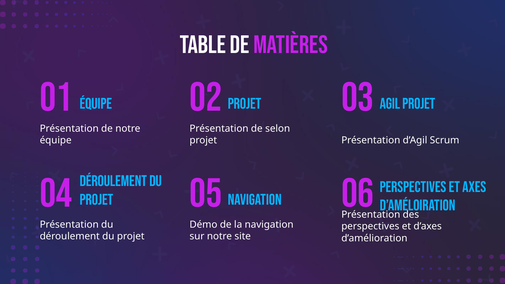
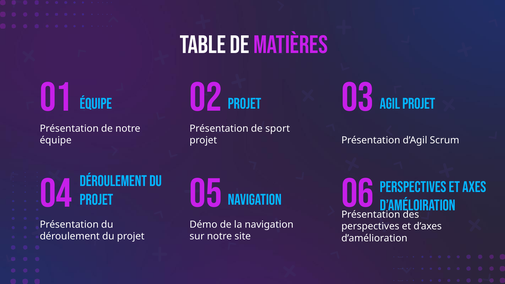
selon: selon -> sport
